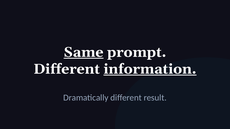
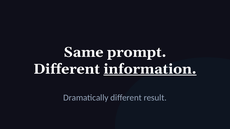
Same underline: present -> none
